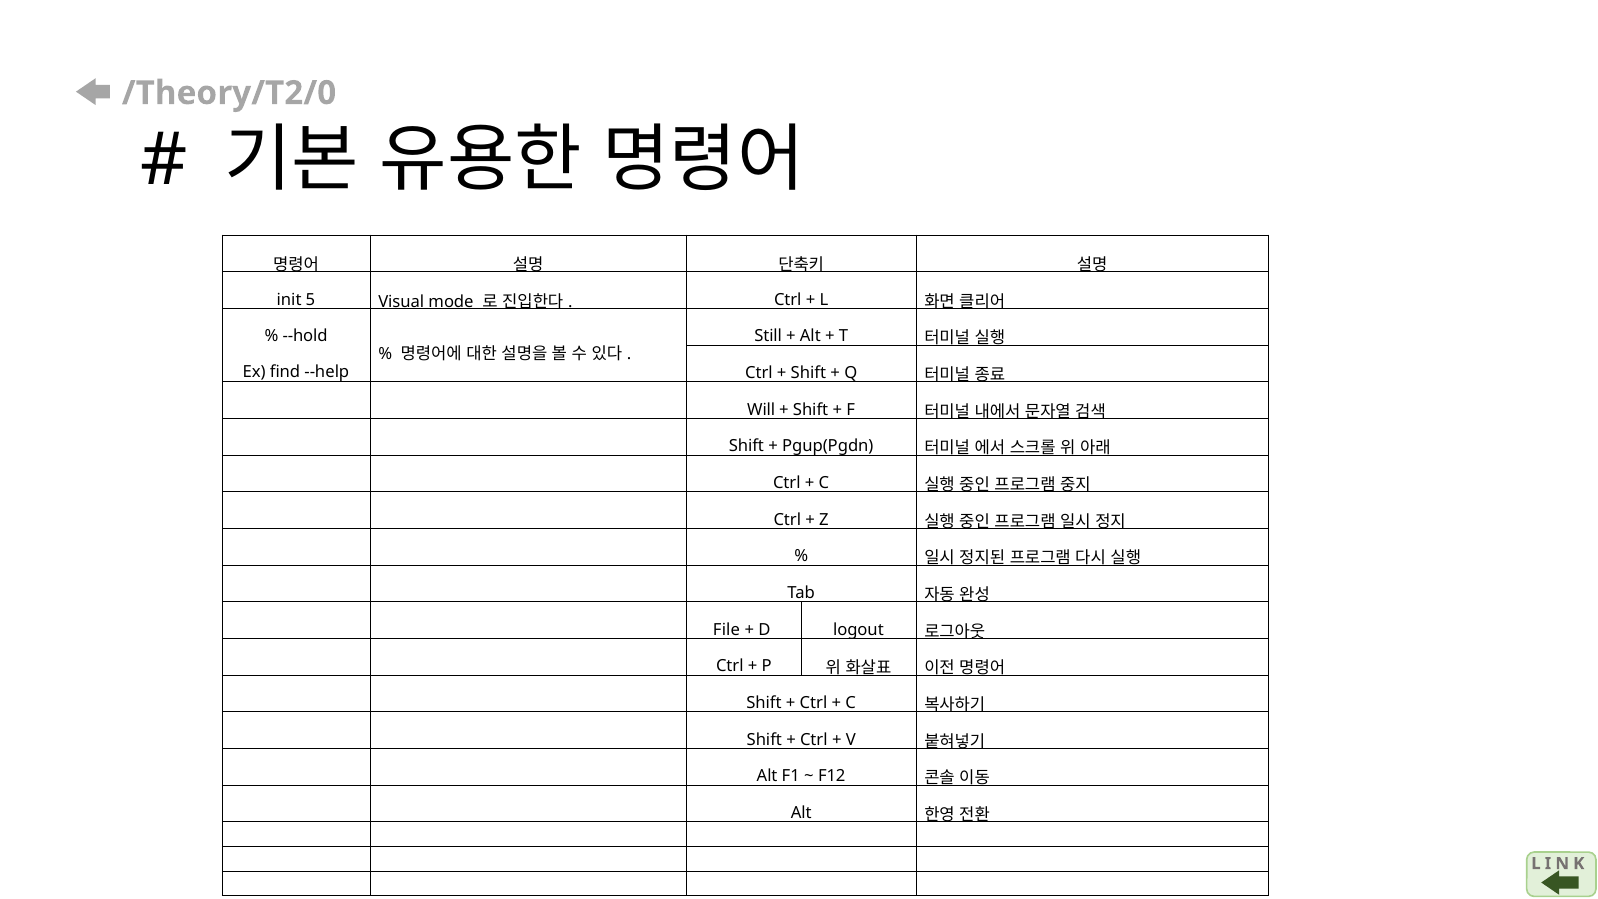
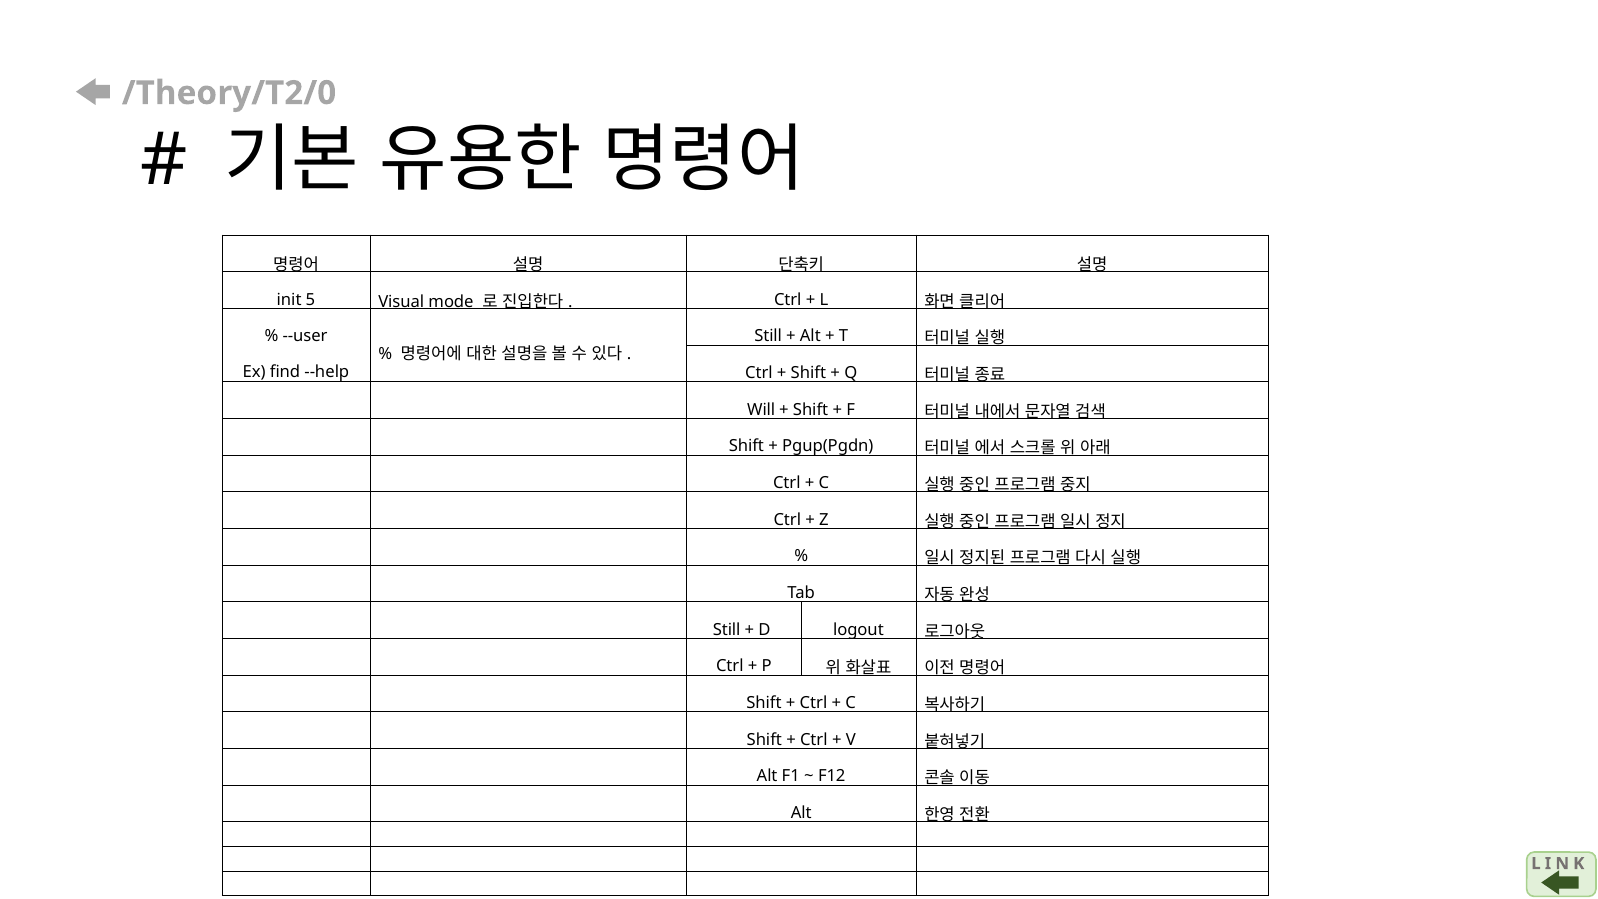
--hold: --hold -> --user
File at (727, 630): File -> Still
